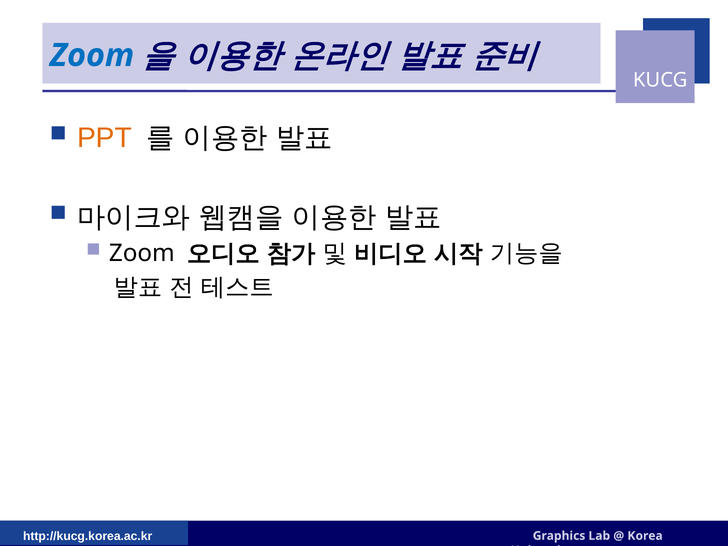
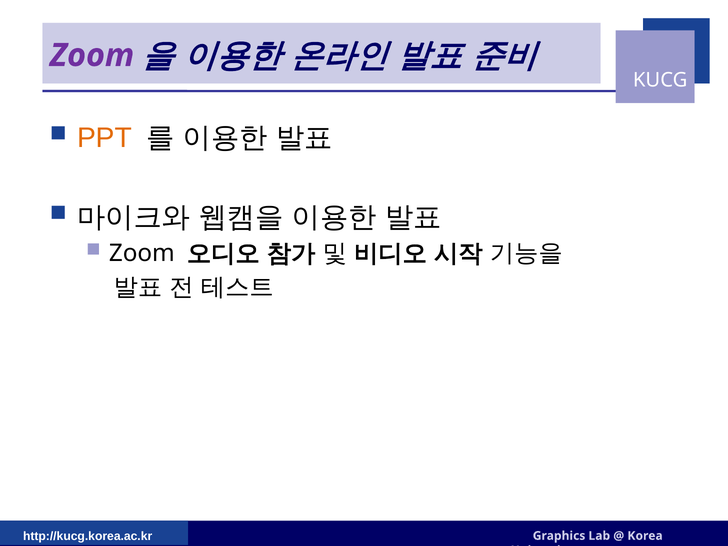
Zoom at (92, 55) colour: blue -> purple
